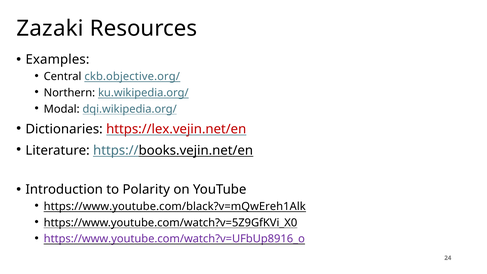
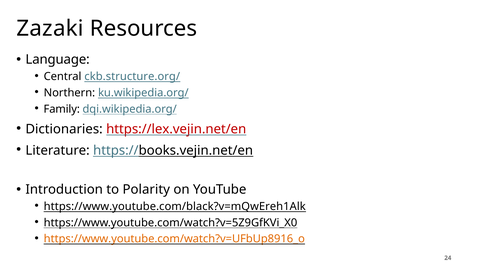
Examples: Examples -> Language
ckb.objective.org/: ckb.objective.org/ -> ckb.structure.org/
Modal: Modal -> Family
https://www.youtube.com/watch?v=UFbUp8916_o colour: purple -> orange
